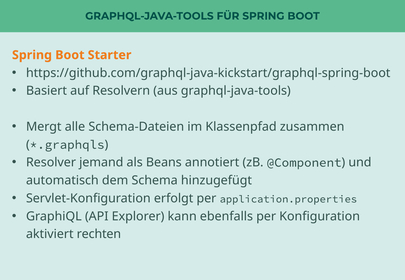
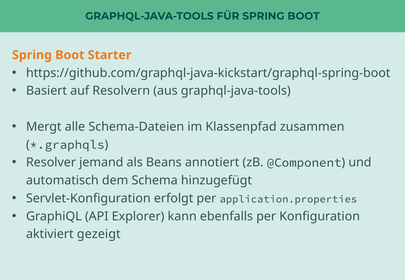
rechten: rechten -> gezeigt
